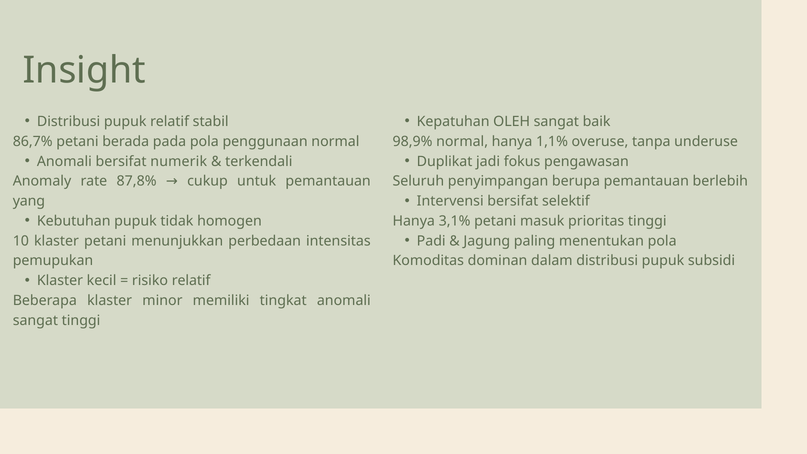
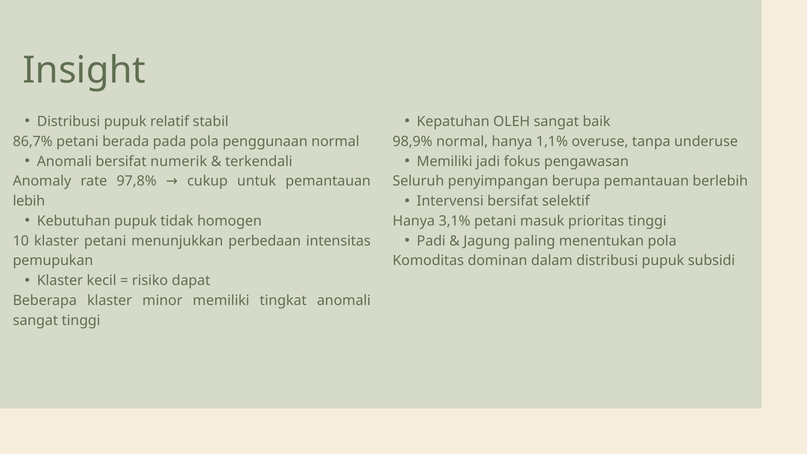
Duplikat at (445, 161): Duplikat -> Memiliki
87,8%: 87,8% -> 97,8%
yang: yang -> lebih
risiko relatif: relatif -> dapat
